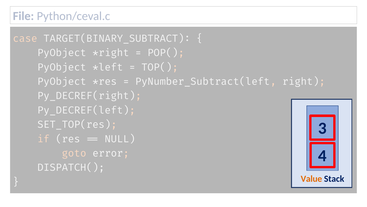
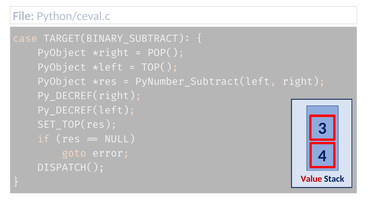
Value colour: orange -> red
